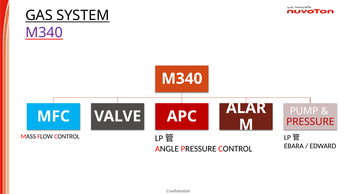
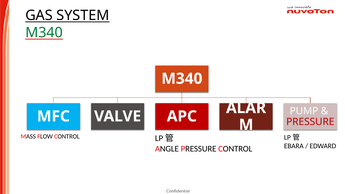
M340 at (44, 33) colour: purple -> green
